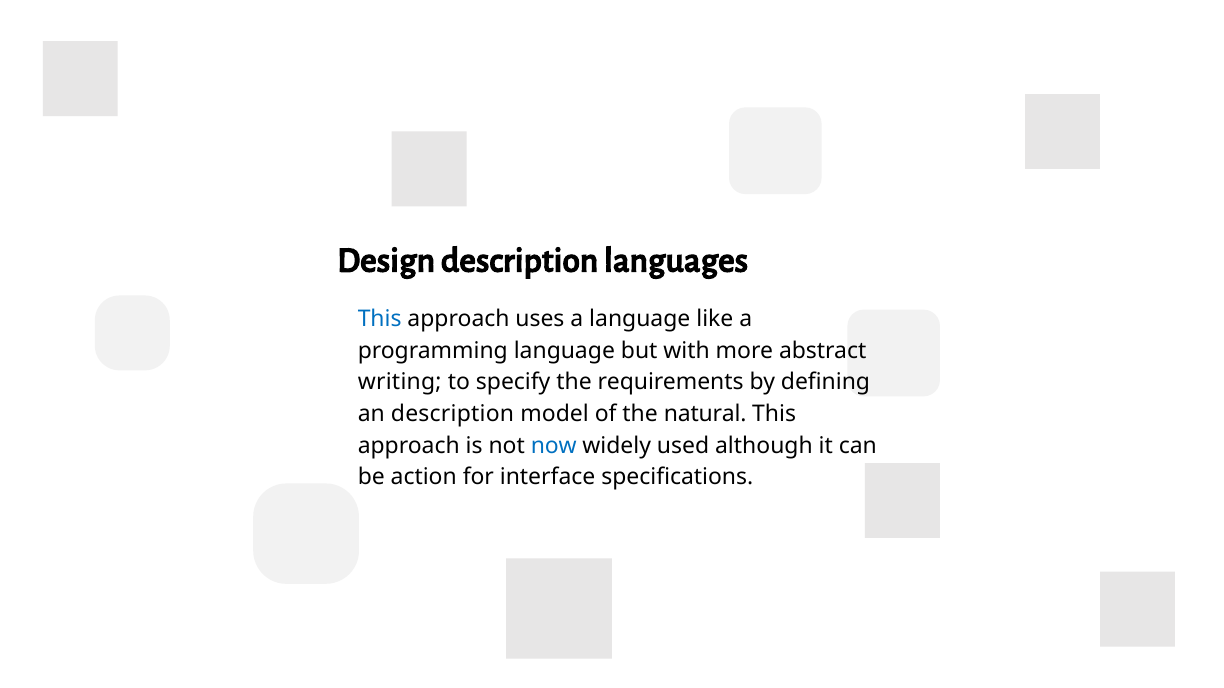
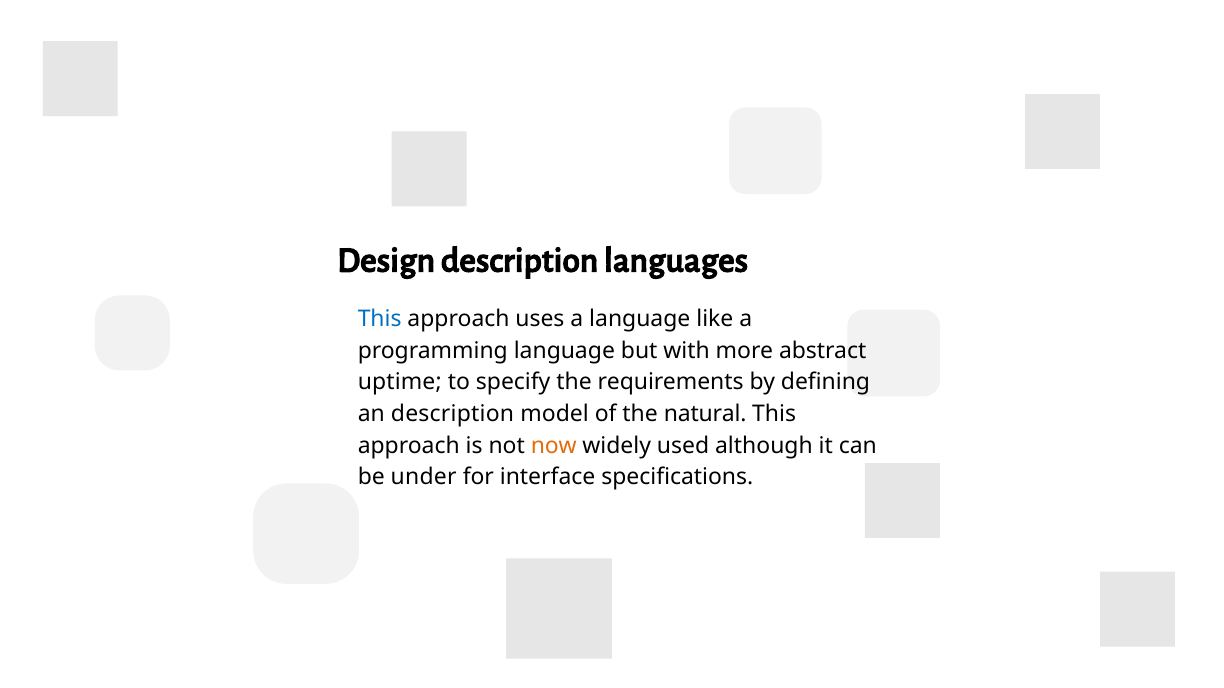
writing: writing -> uptime
now colour: blue -> orange
action: action -> under
